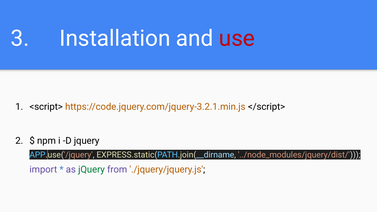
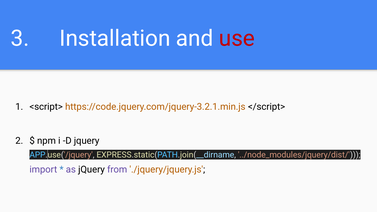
jQuery at (91, 170) colour: green -> black
